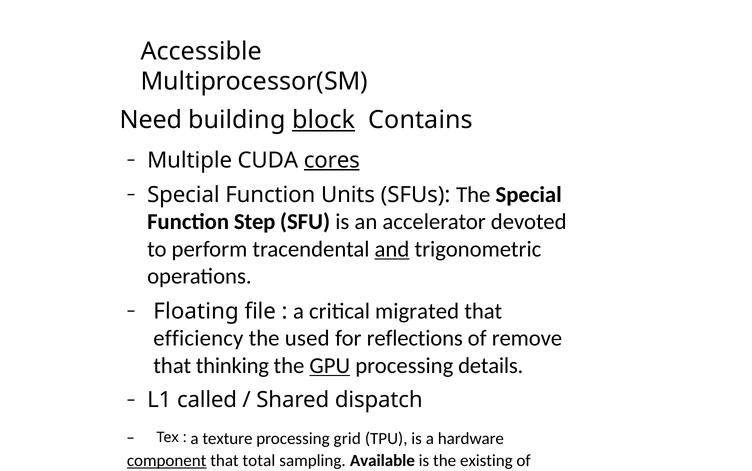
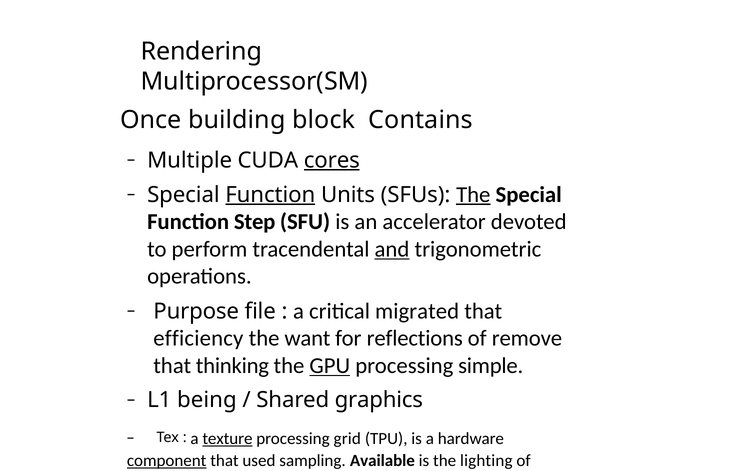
Accessible: Accessible -> Rendering
Need: Need -> Once
block underline: present -> none
Function at (270, 195) underline: none -> present
The at (473, 195) underline: none -> present
Floating: Floating -> Purpose
used: used -> want
details: details -> simple
called: called -> being
dispatch: dispatch -> graphics
texture at (227, 439) underline: none -> present
total: total -> used
existing: existing -> lighting
